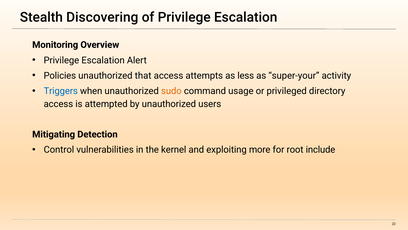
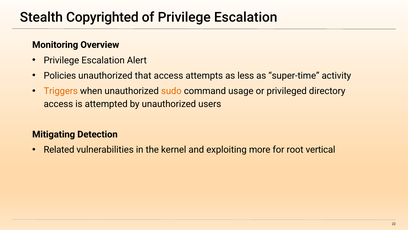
Discovering: Discovering -> Copyrighted
super-your: super-your -> super-time
Triggers colour: blue -> orange
Control: Control -> Related
include: include -> vertical
